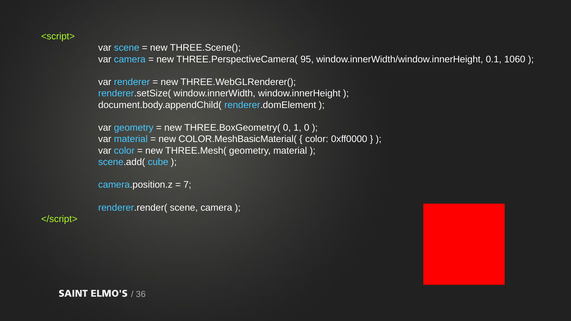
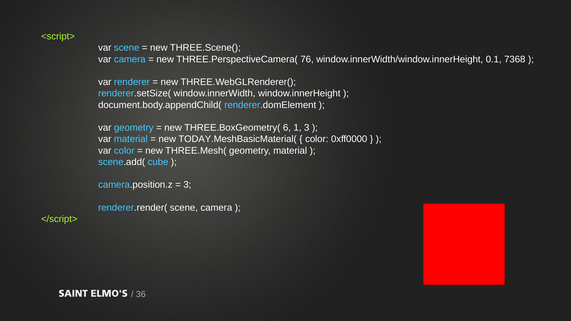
95: 95 -> 76
1060: 1060 -> 7368
THREE.BoxGeometry( 0: 0 -> 6
1 0: 0 -> 3
COLOR.MeshBasicMaterial(: COLOR.MeshBasicMaterial( -> TODAY.MeshBasicMaterial(
7 at (187, 185): 7 -> 3
